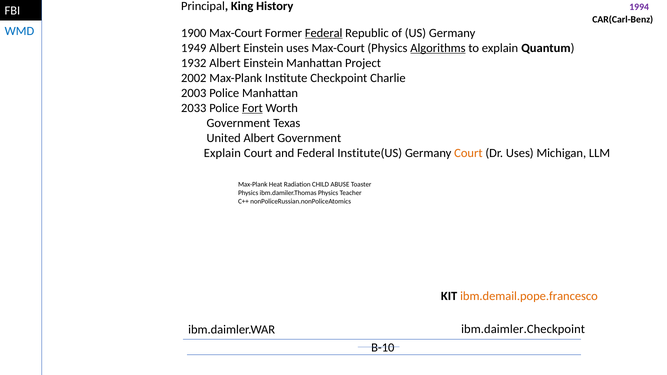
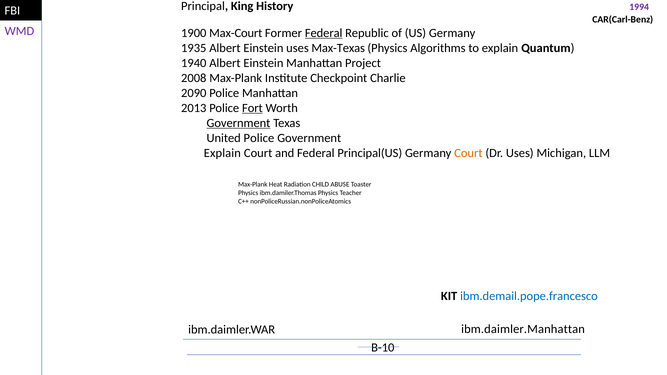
WMD colour: blue -> purple
1949: 1949 -> 1935
uses Max-Court: Max-Court -> Max-Texas
Algorithms underline: present -> none
1932: 1932 -> 1940
2002: 2002 -> 2008
2003: 2003 -> 2090
2033: 2033 -> 2013
Government at (238, 123) underline: none -> present
United Albert: Albert -> Police
Institute(US: Institute(US -> Principal(US
ibm.demail.pope.francesco colour: orange -> blue
ibm.daimler.Checkpoint: ibm.daimler.Checkpoint -> ibm.daimler.Manhattan
